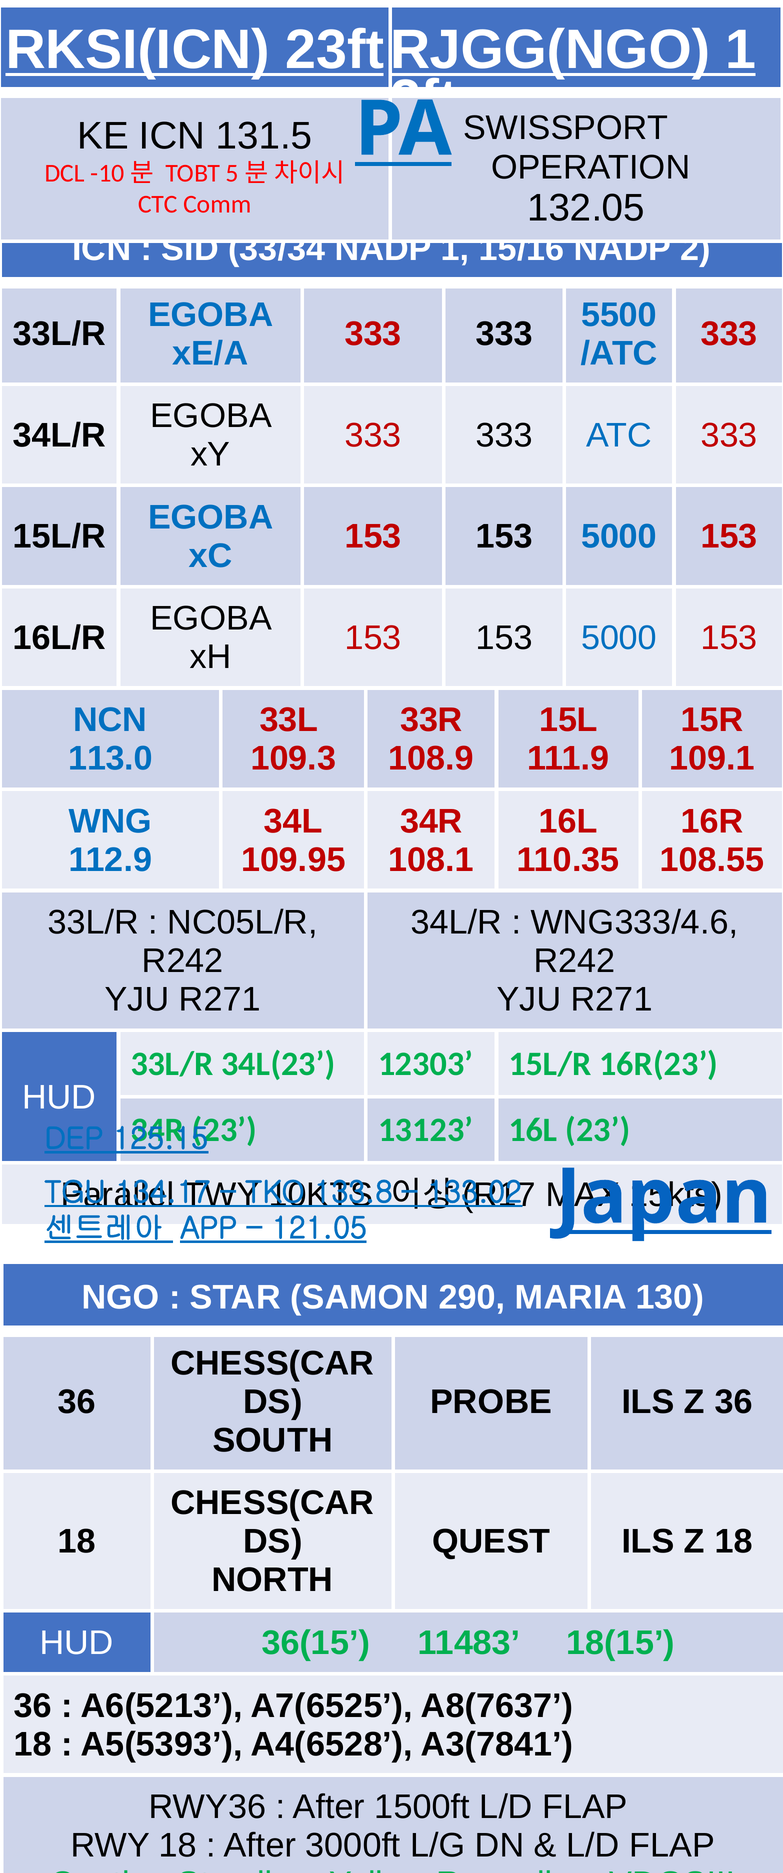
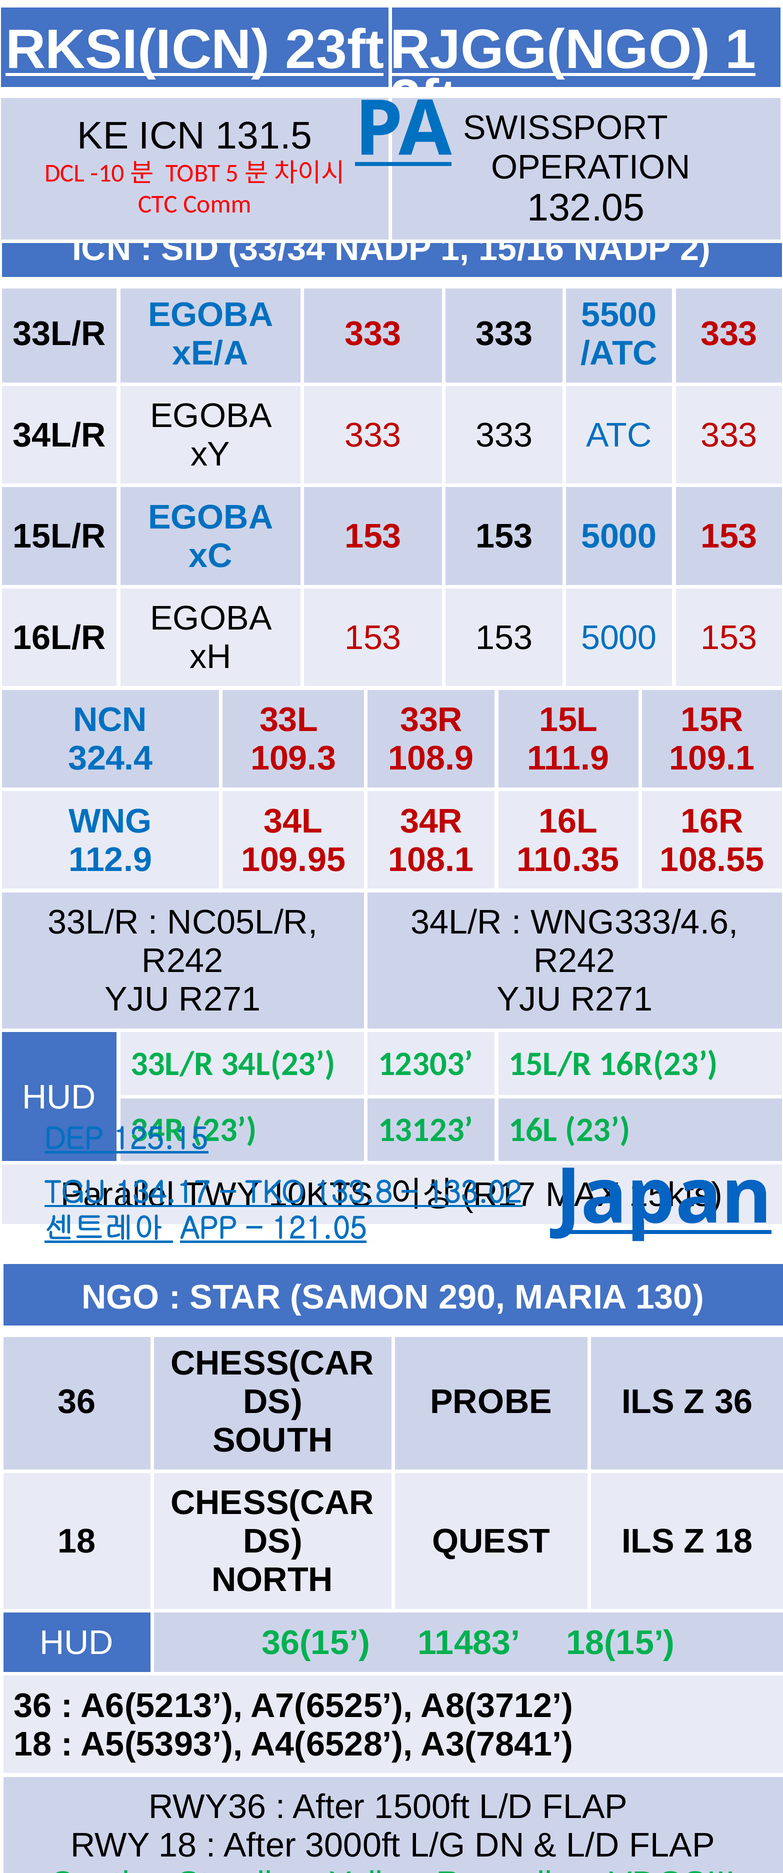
113.0: 113.0 -> 324.4
A8(7637: A8(7637 -> A8(3712
